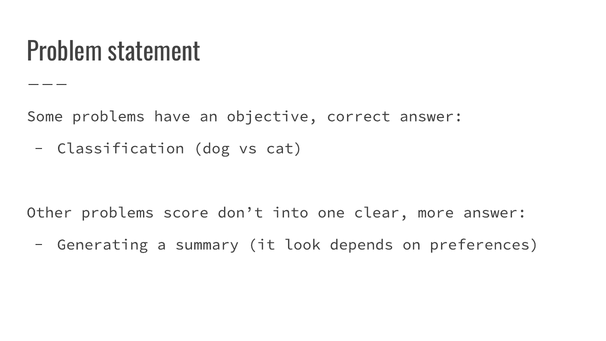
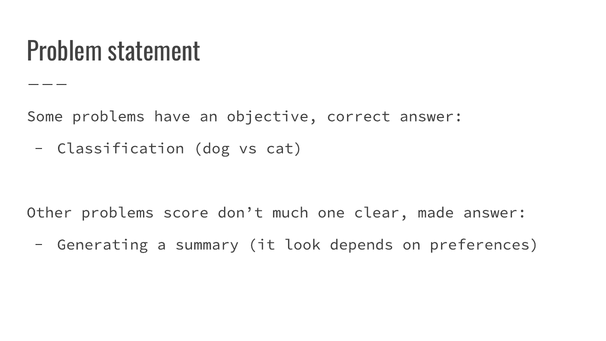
into: into -> much
more: more -> made
